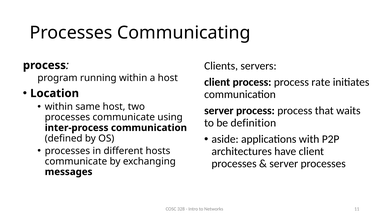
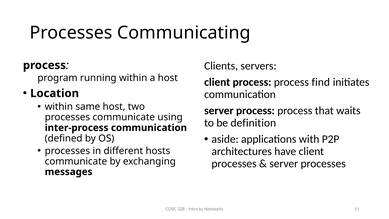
rate: rate -> find
